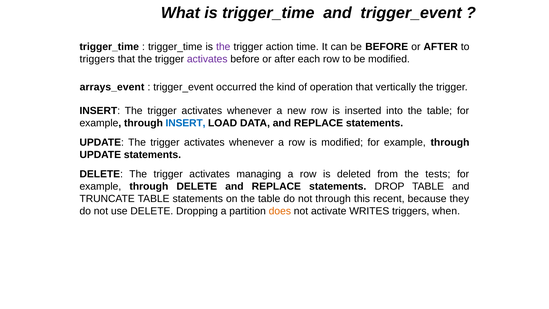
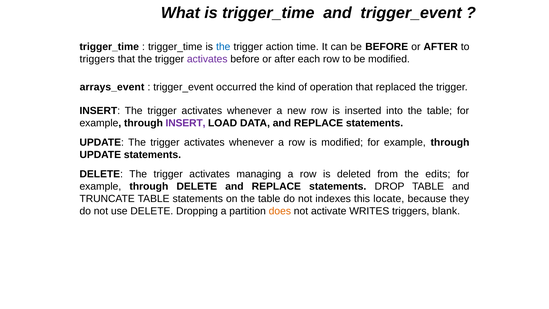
the at (223, 47) colour: purple -> blue
vertically: vertically -> replaced
INSERT at (185, 123) colour: blue -> purple
tests: tests -> edits
not through: through -> indexes
recent: recent -> locate
when: when -> blank
